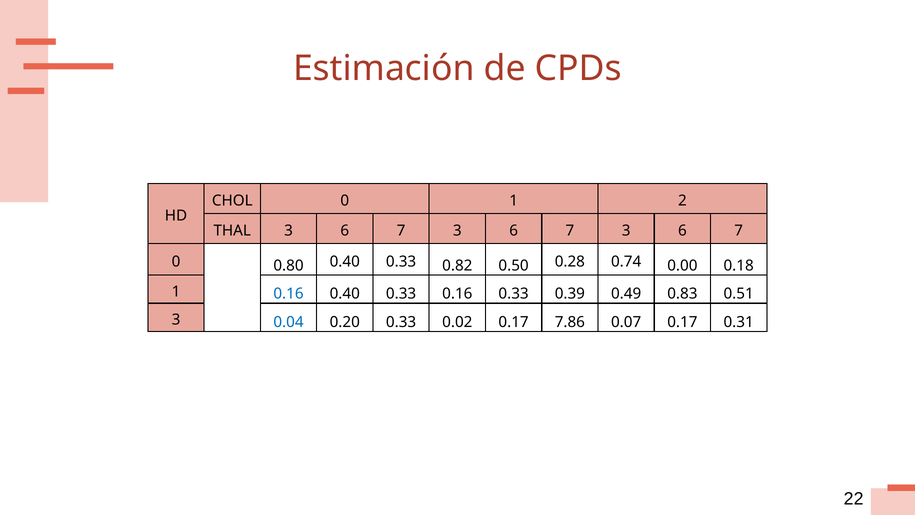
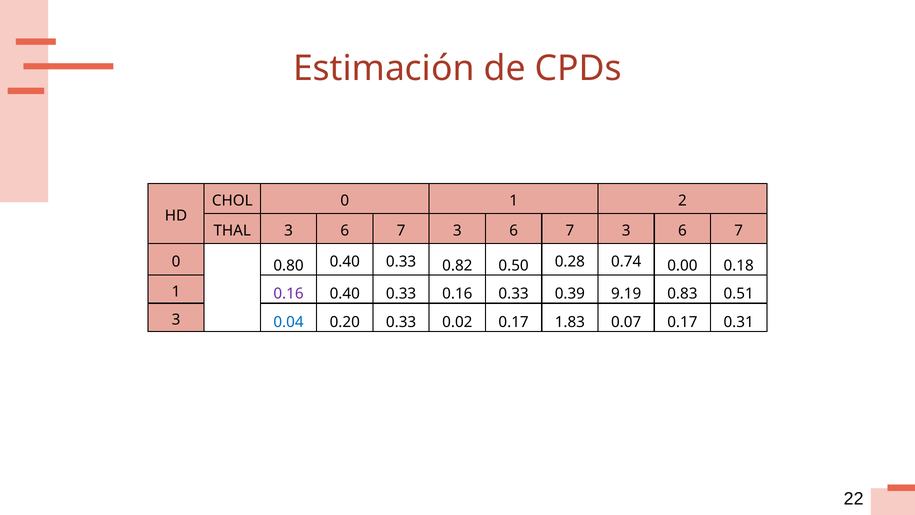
0.16 at (289, 294) colour: blue -> purple
0.49: 0.49 -> 9.19
7.86: 7.86 -> 1.83
